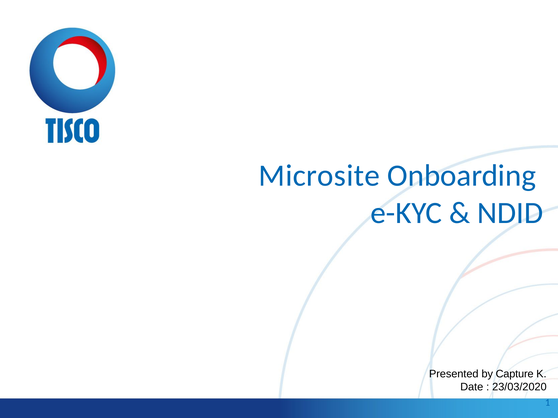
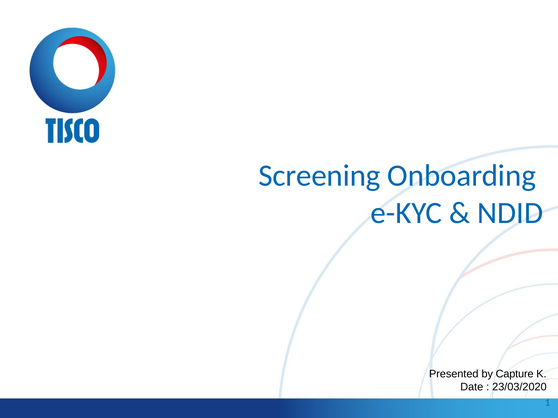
Microsite: Microsite -> Screening
